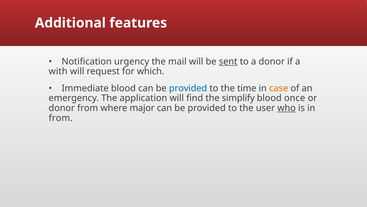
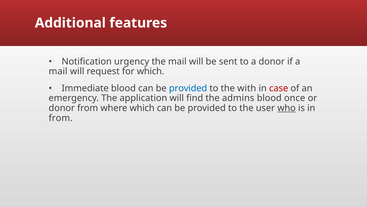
sent underline: present -> none
with at (58, 71): with -> mail
time: time -> with
case colour: orange -> red
simplify: simplify -> admins
where major: major -> which
